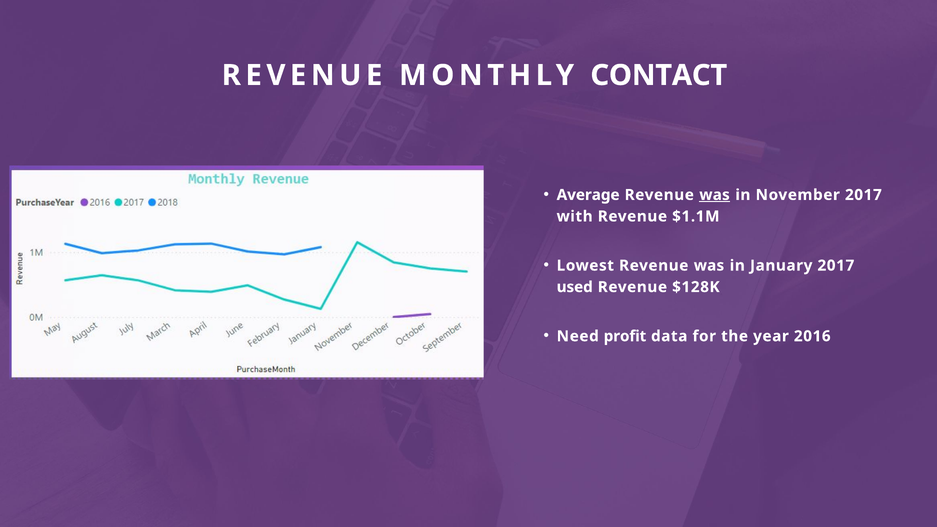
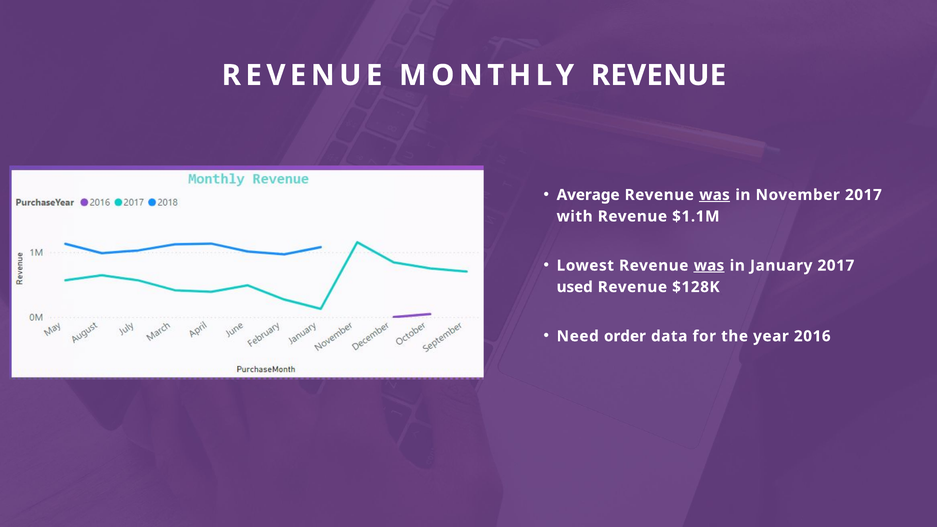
MONTHLY CONTACT: CONTACT -> REVENUE
was at (709, 266) underline: none -> present
profit: profit -> order
